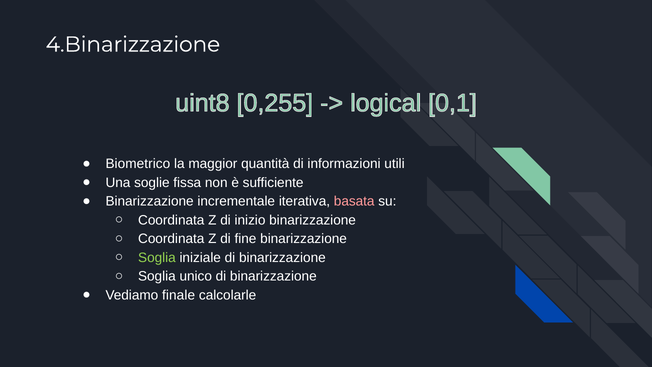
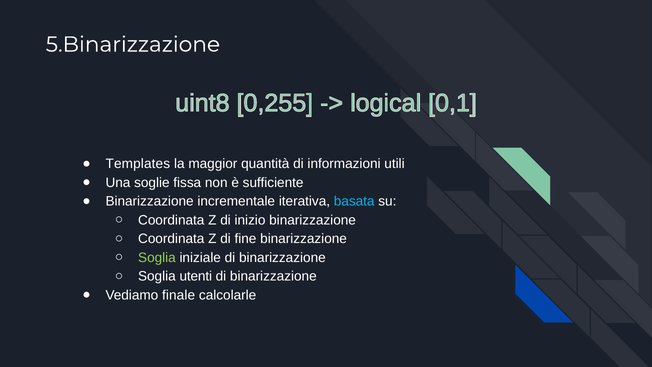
4.Binarizzazione: 4.Binarizzazione -> 5.Binarizzazione
Biometrico: Biometrico -> Templates
basata colour: pink -> light blue
unico: unico -> utenti
